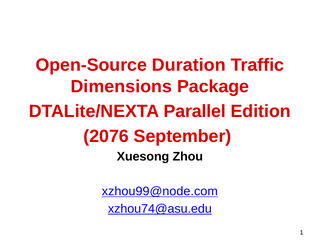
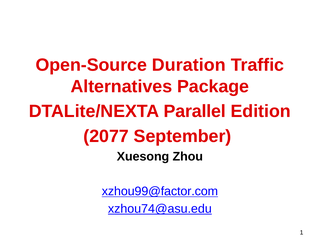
Dimensions: Dimensions -> Alternatives
2076: 2076 -> 2077
xzhou99@node.com: xzhou99@node.com -> xzhou99@factor.com
